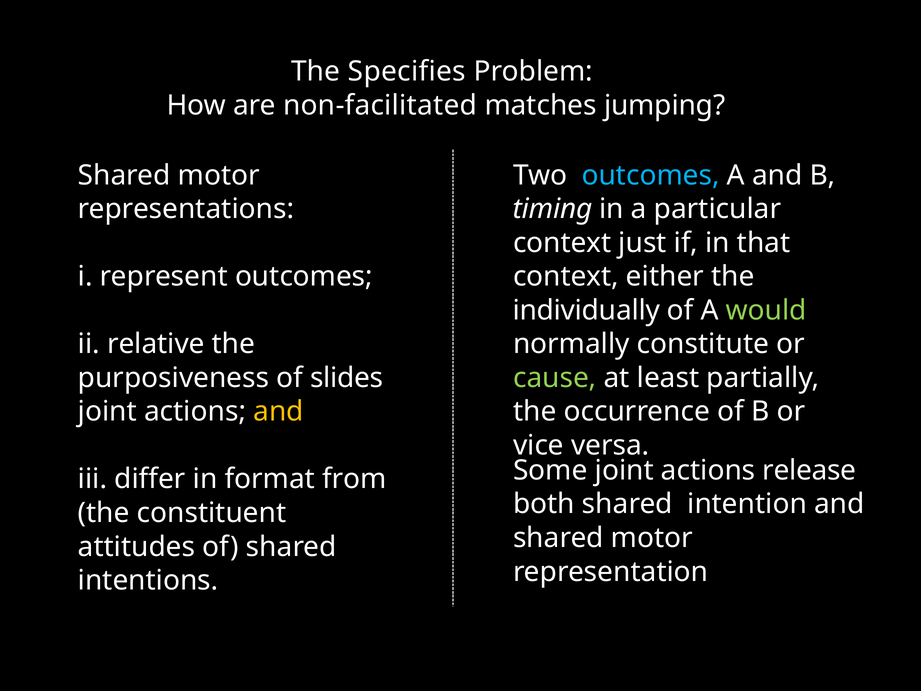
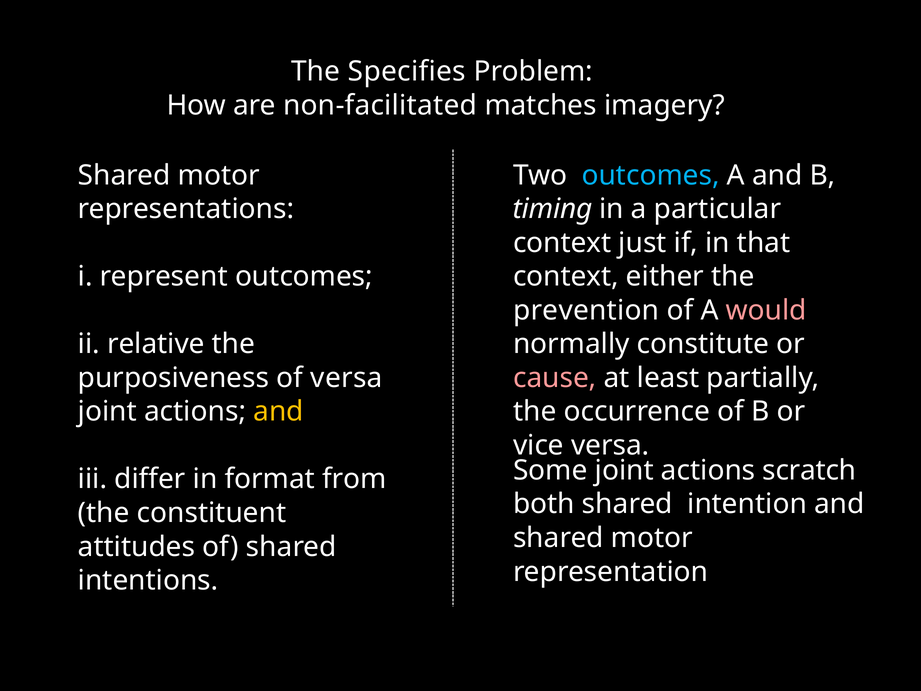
jumping: jumping -> imagery
individually: individually -> prevention
would colour: light green -> pink
of slides: slides -> versa
cause colour: light green -> pink
release: release -> scratch
